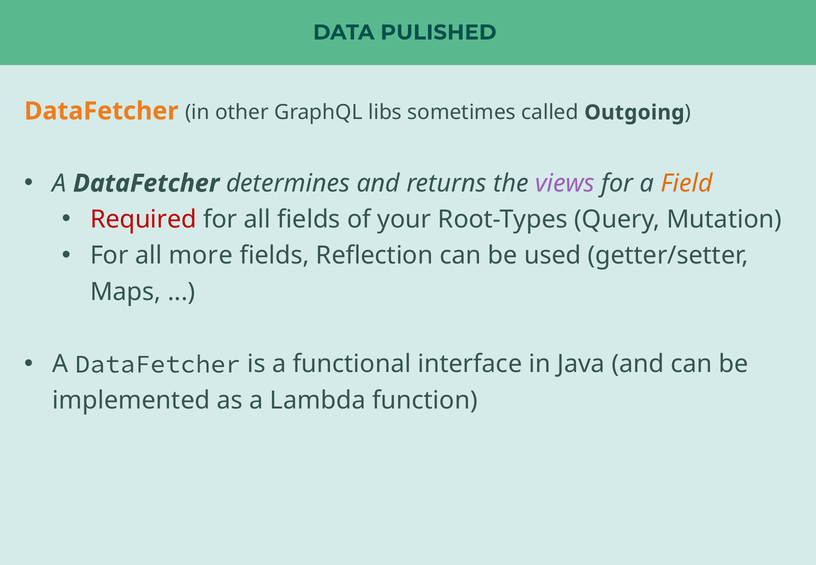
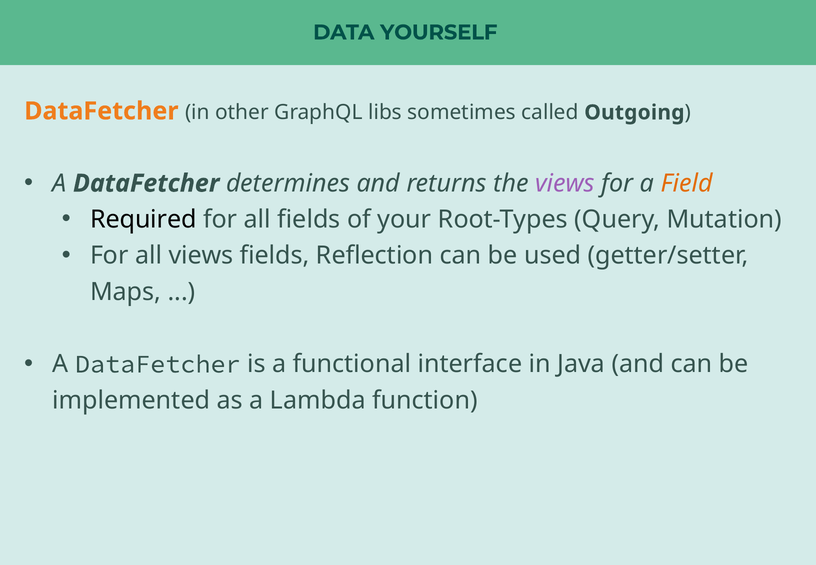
PULISHED: PULISHED -> YOURSELF
Required colour: red -> black
all more: more -> views
